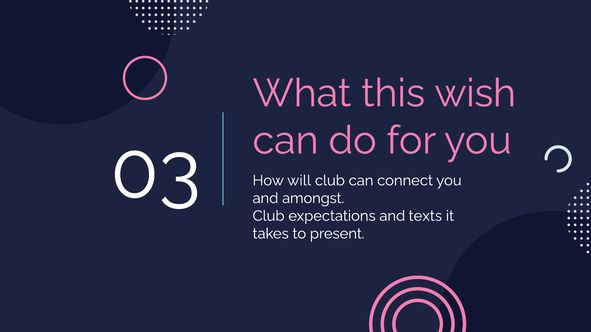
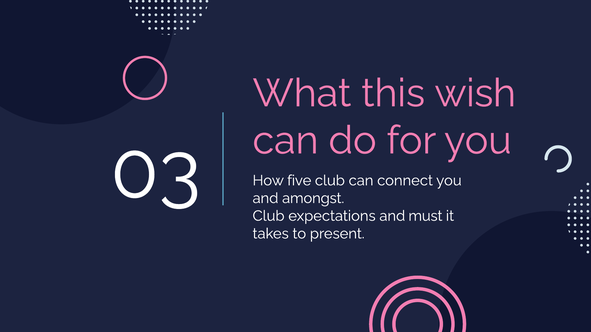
will: will -> five
texts: texts -> must
